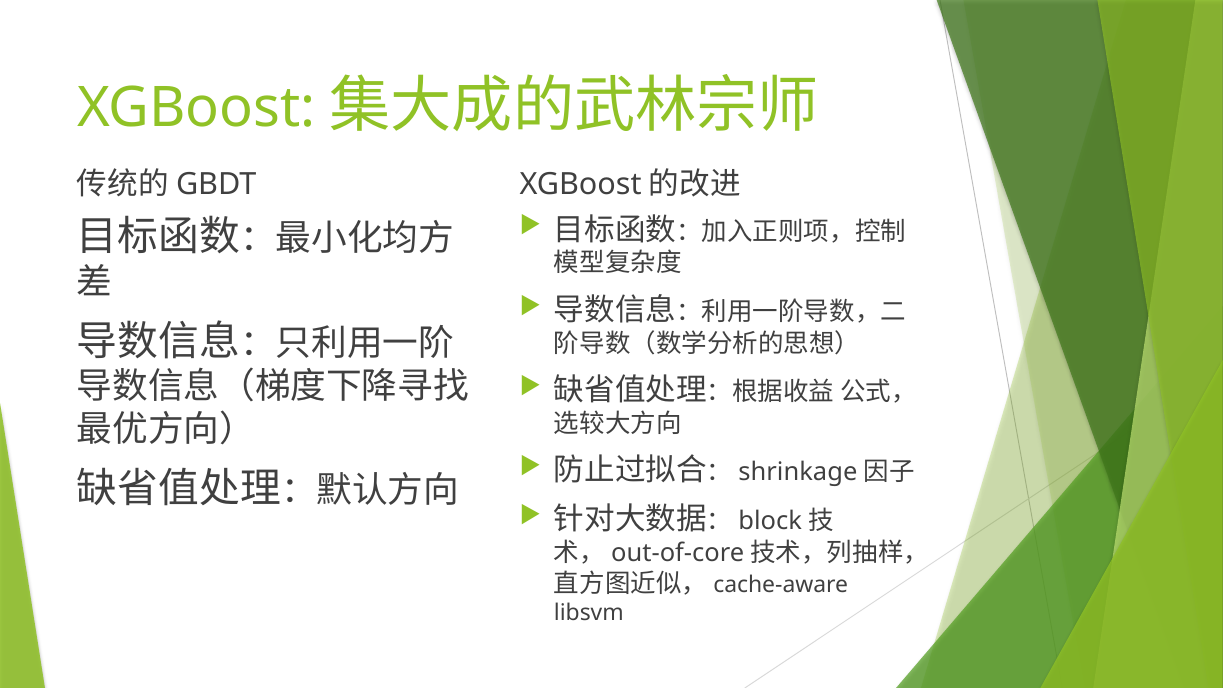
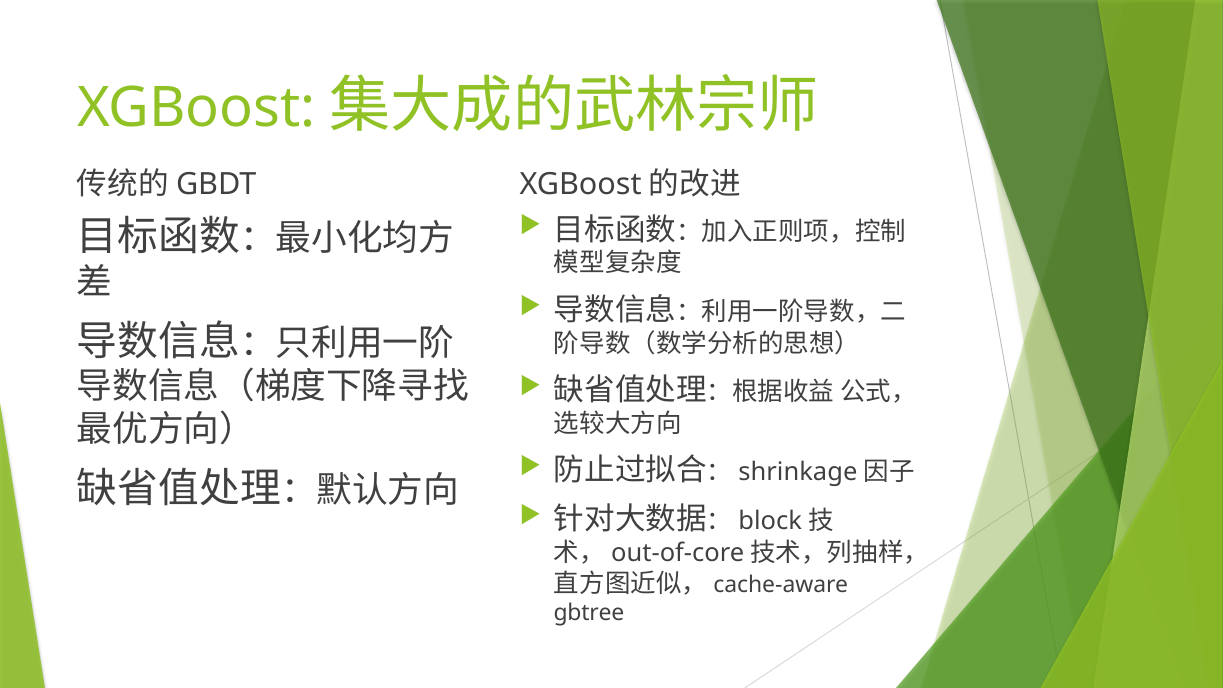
libsvm: libsvm -> gbtree
